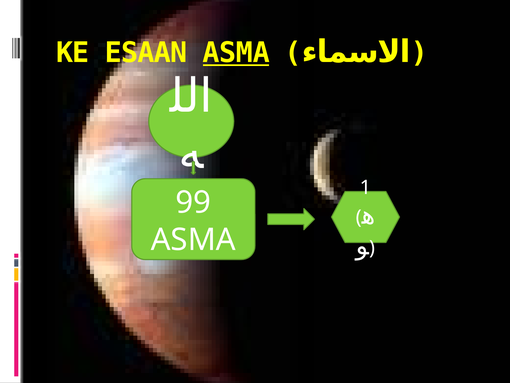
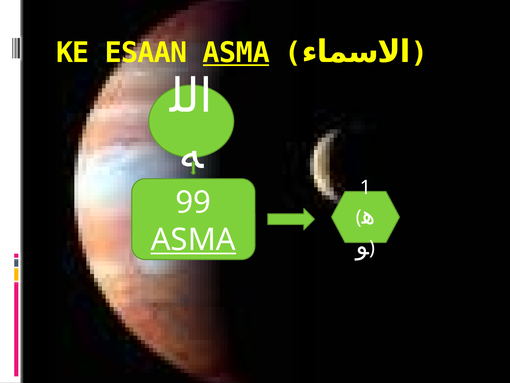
ASMA at (193, 240) underline: none -> present
